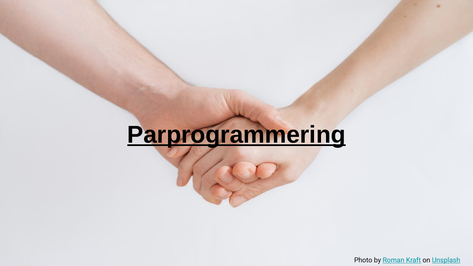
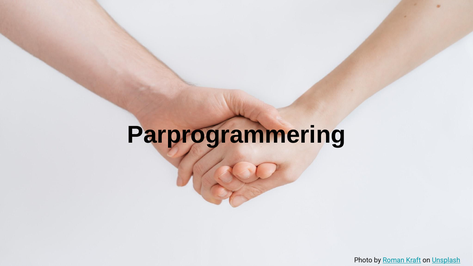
Parprogrammering underline: present -> none
